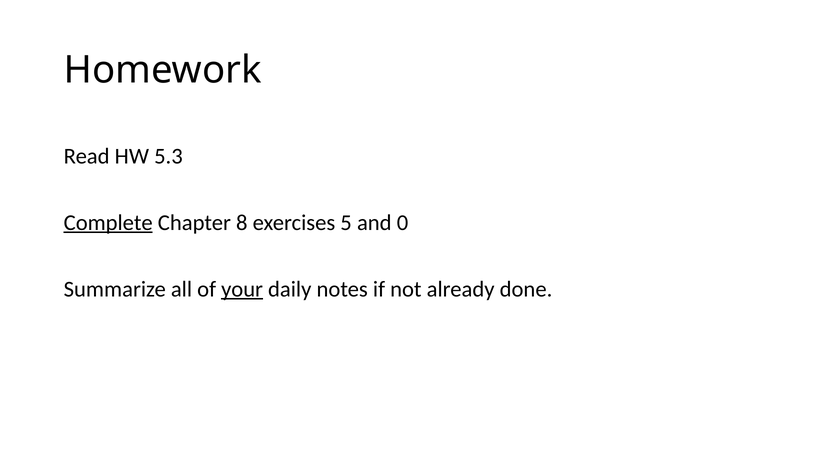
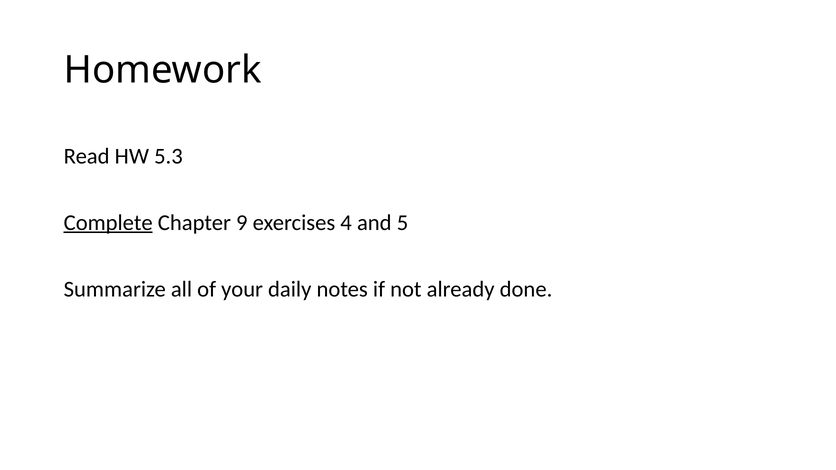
8: 8 -> 9
5: 5 -> 4
0: 0 -> 5
your underline: present -> none
